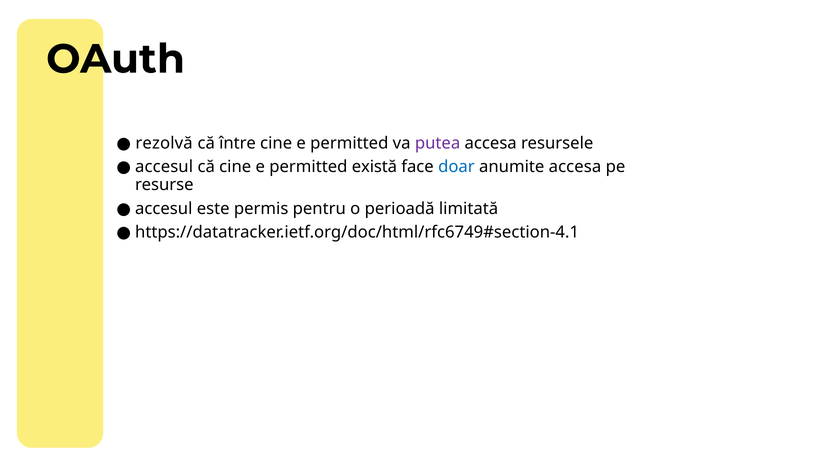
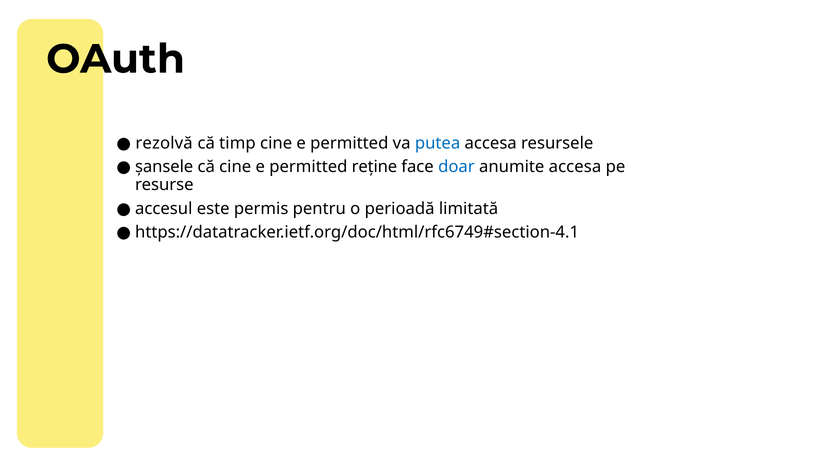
între: între -> timp
putea colour: purple -> blue
accesul at (164, 167): accesul -> șansele
există: există -> reține
